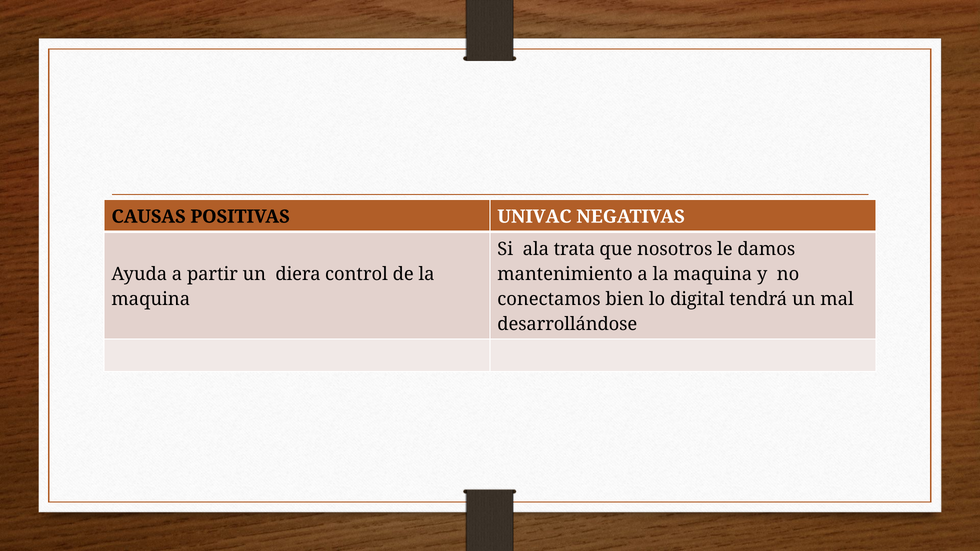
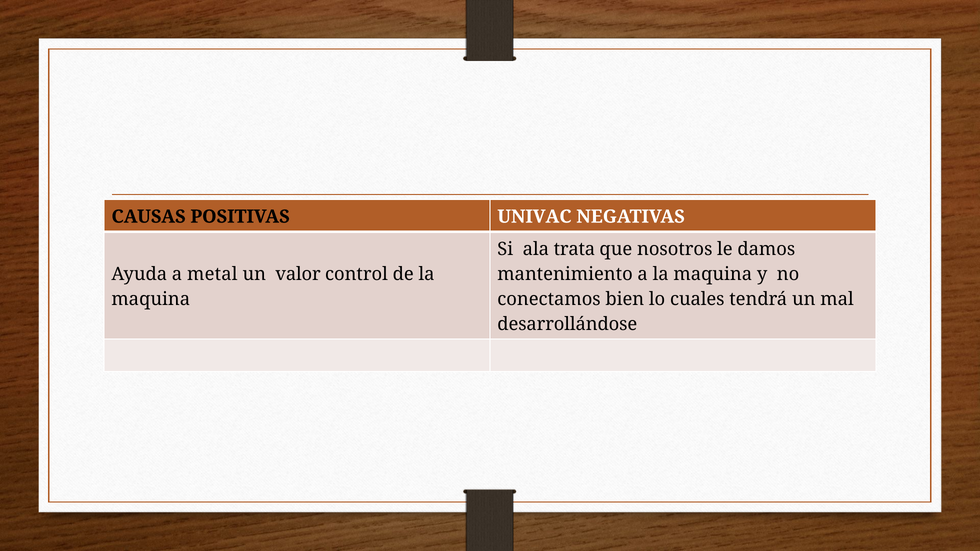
partir: partir -> metal
diera: diera -> valor
digital: digital -> cuales
